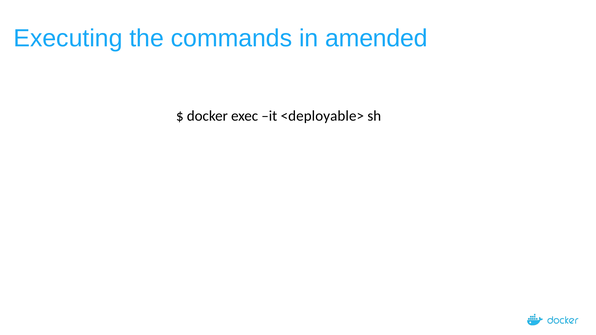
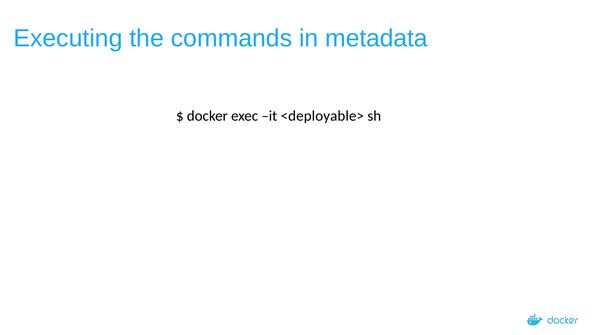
amended: amended -> metadata
